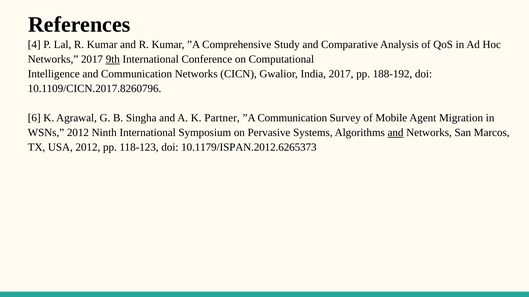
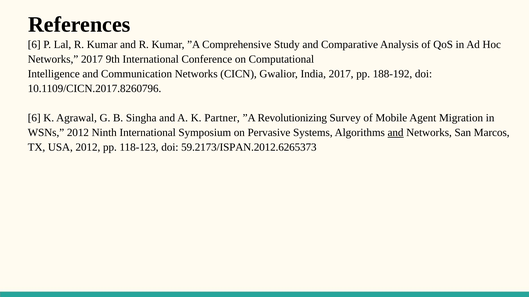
4 at (34, 45): 4 -> 6
9th underline: present -> none
”A Communication: Communication -> Revolutionizing
10.1179/ISPAN.2012.6265373: 10.1179/ISPAN.2012.6265373 -> 59.2173/ISPAN.2012.6265373
